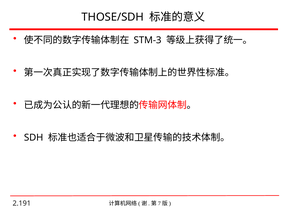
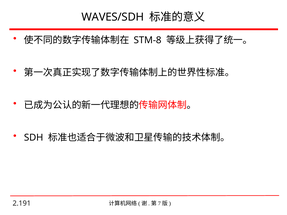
THOSE/SDH: THOSE/SDH -> WAVES/SDH
STM-3: STM-3 -> STM-8
